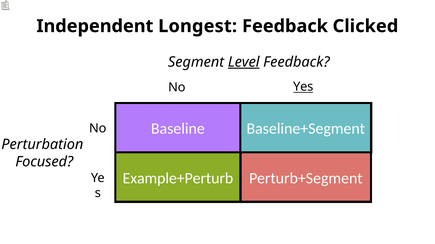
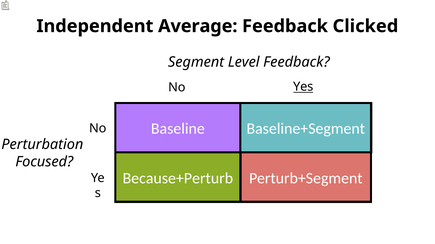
Longest: Longest -> Average
Level underline: present -> none
Example+Perturb: Example+Perturb -> Because+Perturb
